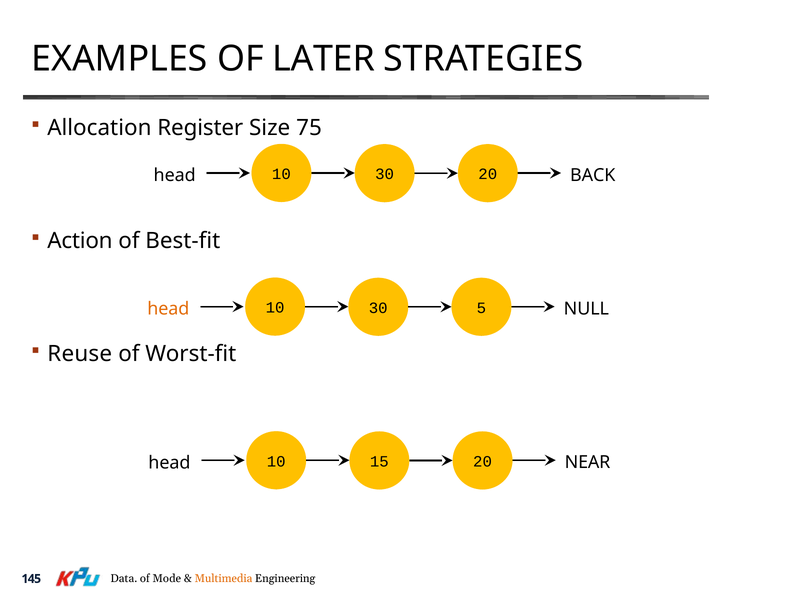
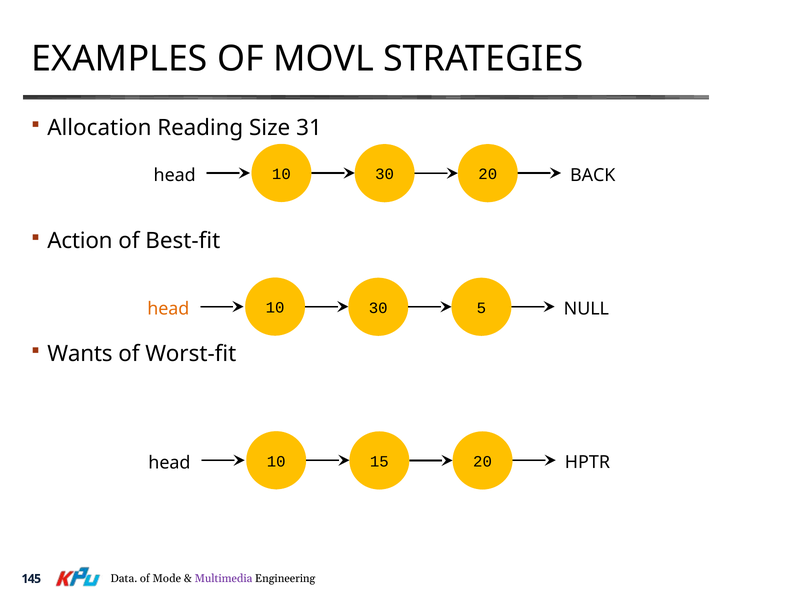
LATER: LATER -> MOVL
Register: Register -> Reading
75: 75 -> 31
Reuse: Reuse -> Wants
NEAR: NEAR -> HPTR
Multimedia colour: orange -> purple
